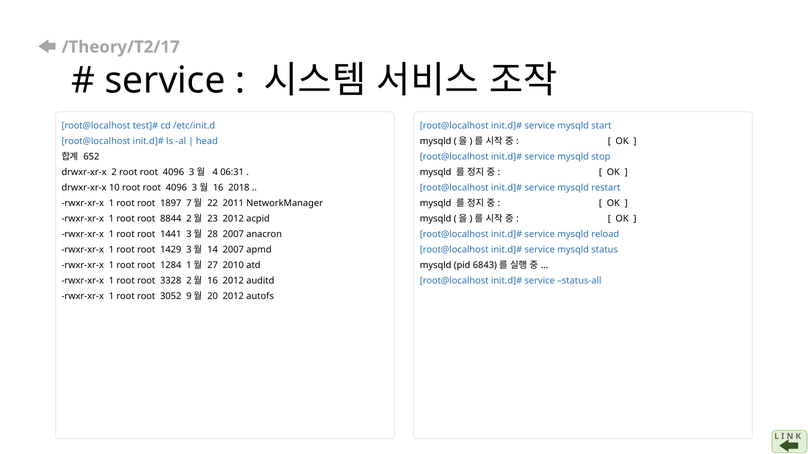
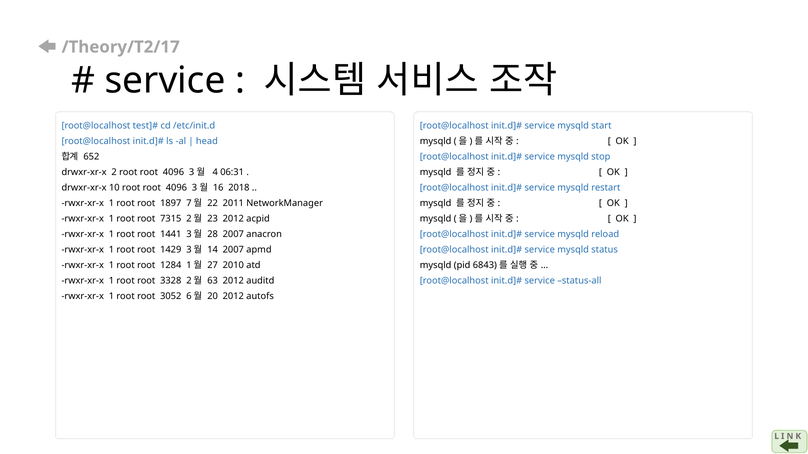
8844: 8844 -> 7315
16 at (213, 281): 16 -> 63
9: 9 -> 6
